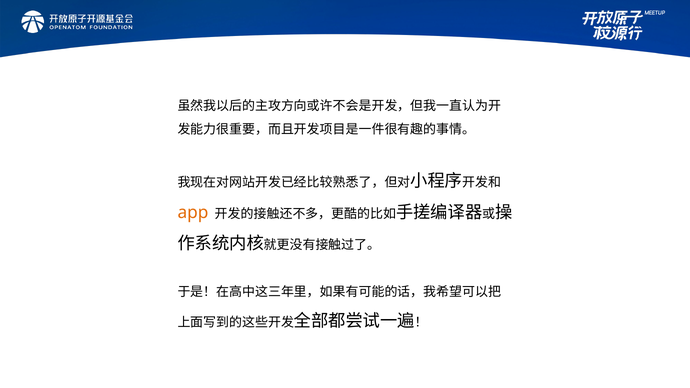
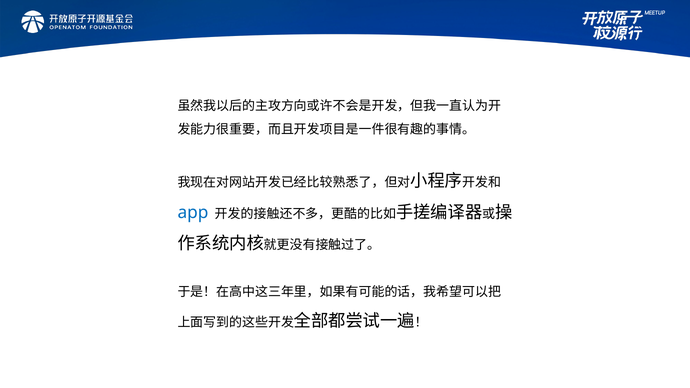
app colour: orange -> blue
